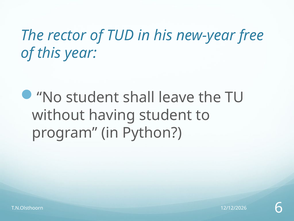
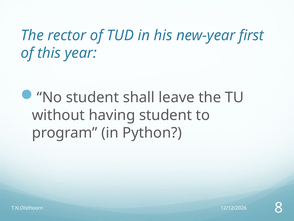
free: free -> first
6: 6 -> 8
